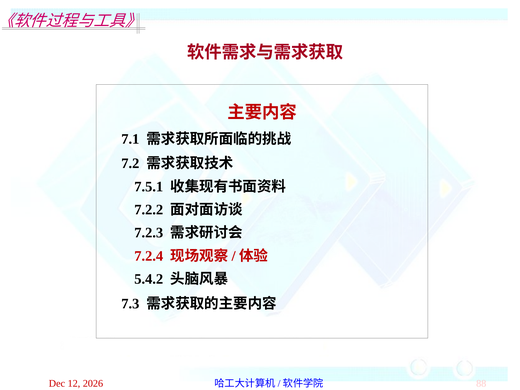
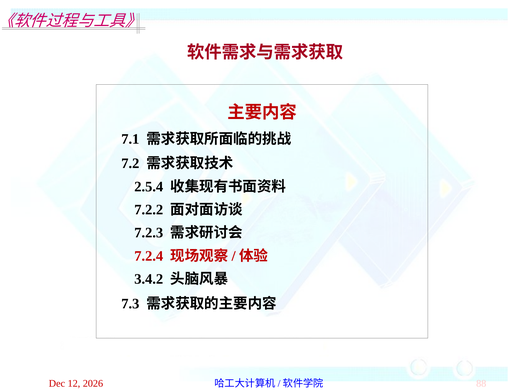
7.5.1: 7.5.1 -> 2.5.4
5.4.2: 5.4.2 -> 3.4.2
